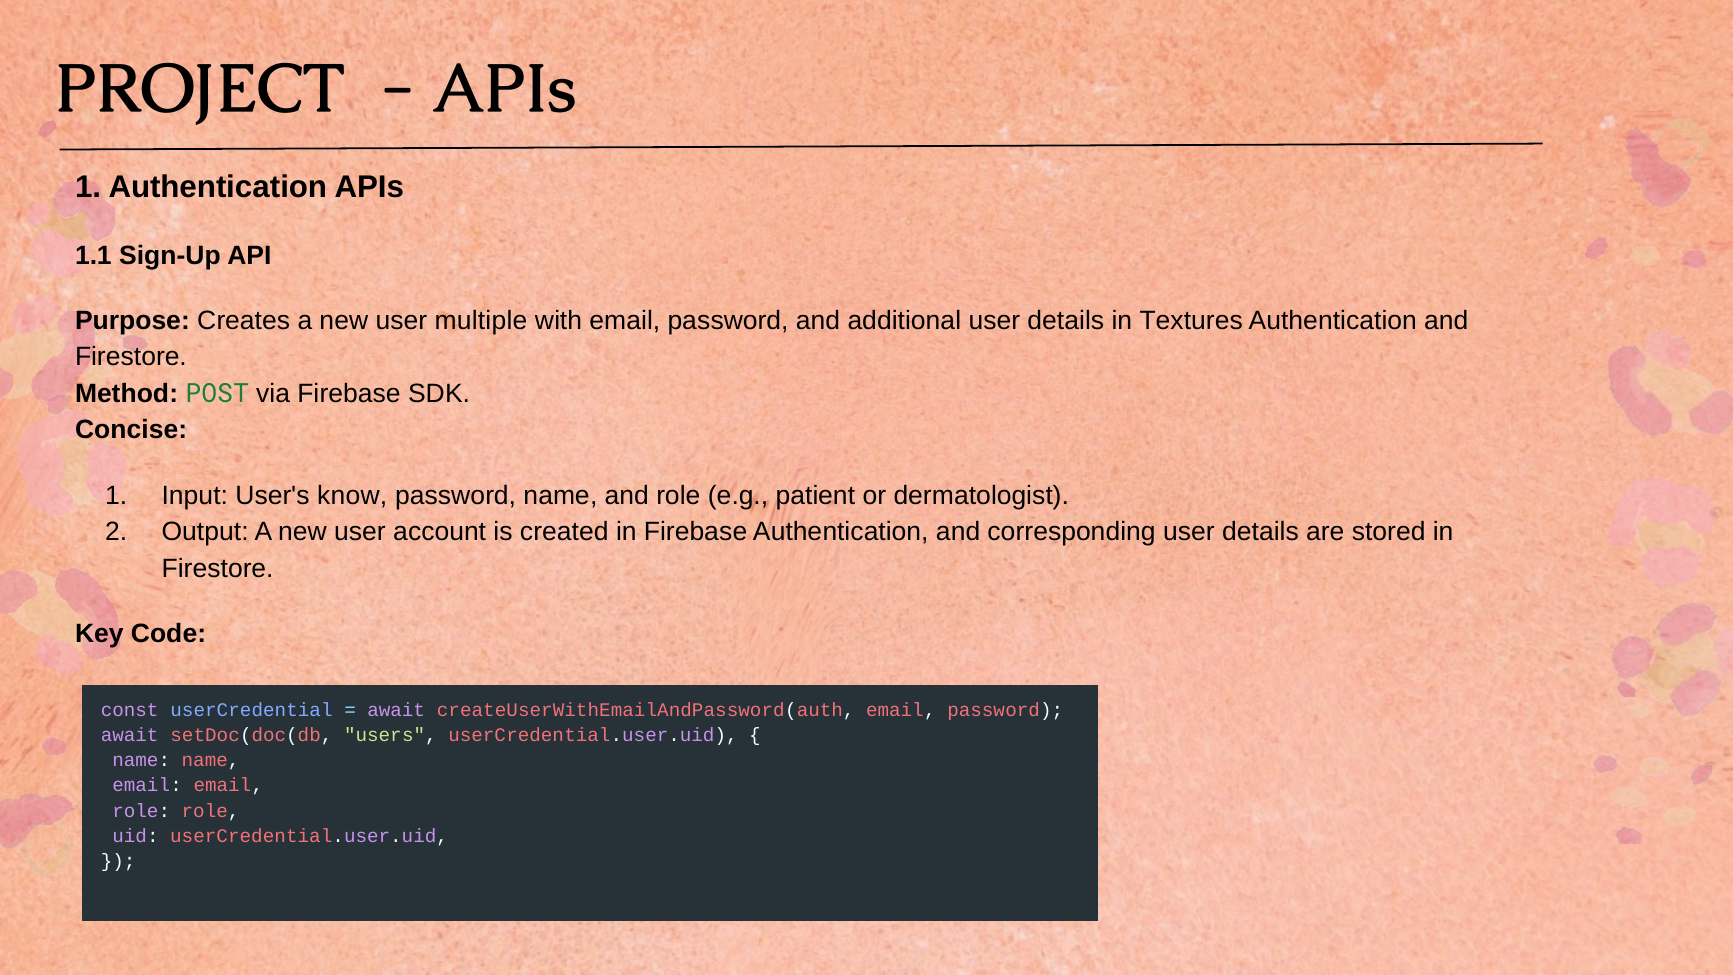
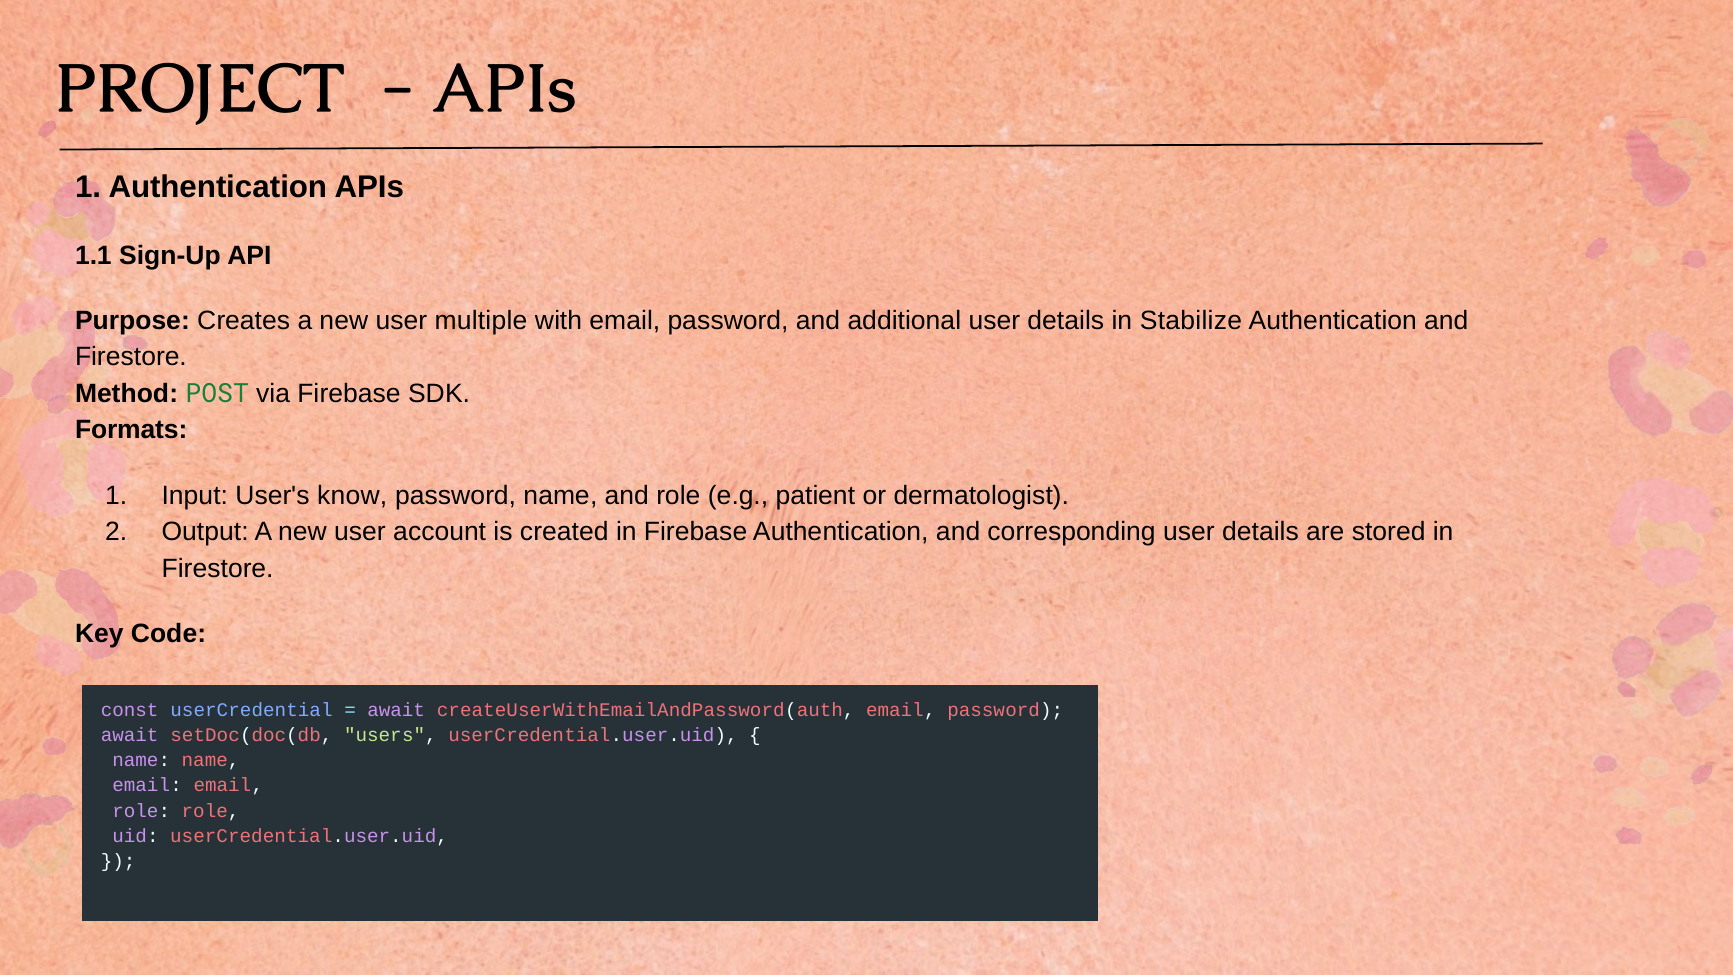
Textures: Textures -> Stabilize
Concise: Concise -> Formats
